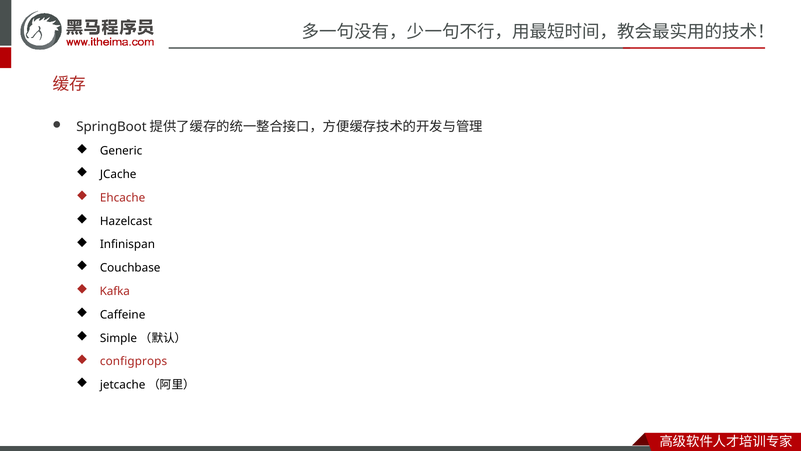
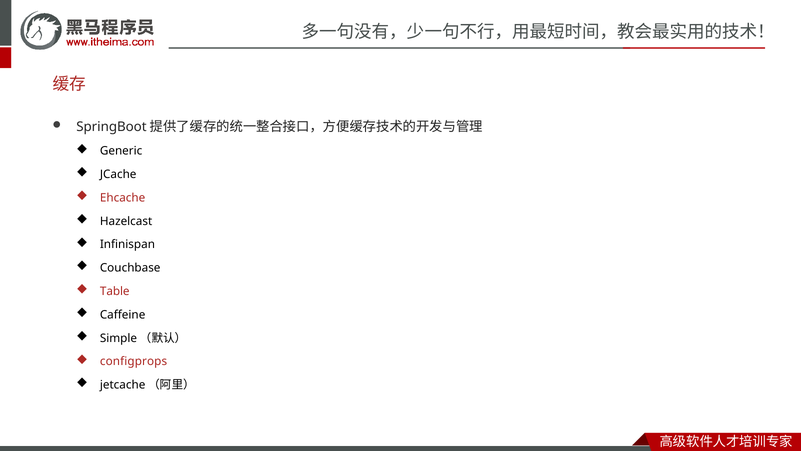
Kafka: Kafka -> Table
